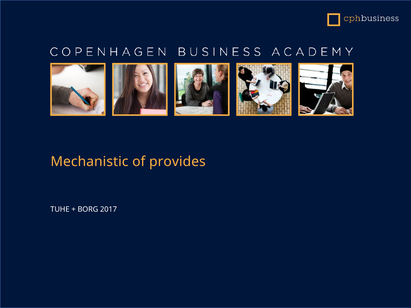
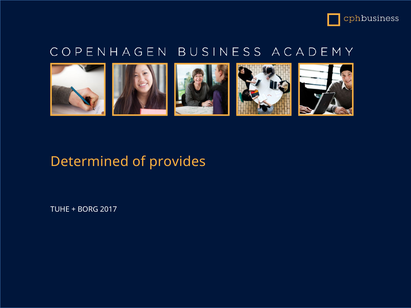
Mechanistic: Mechanistic -> Determined
